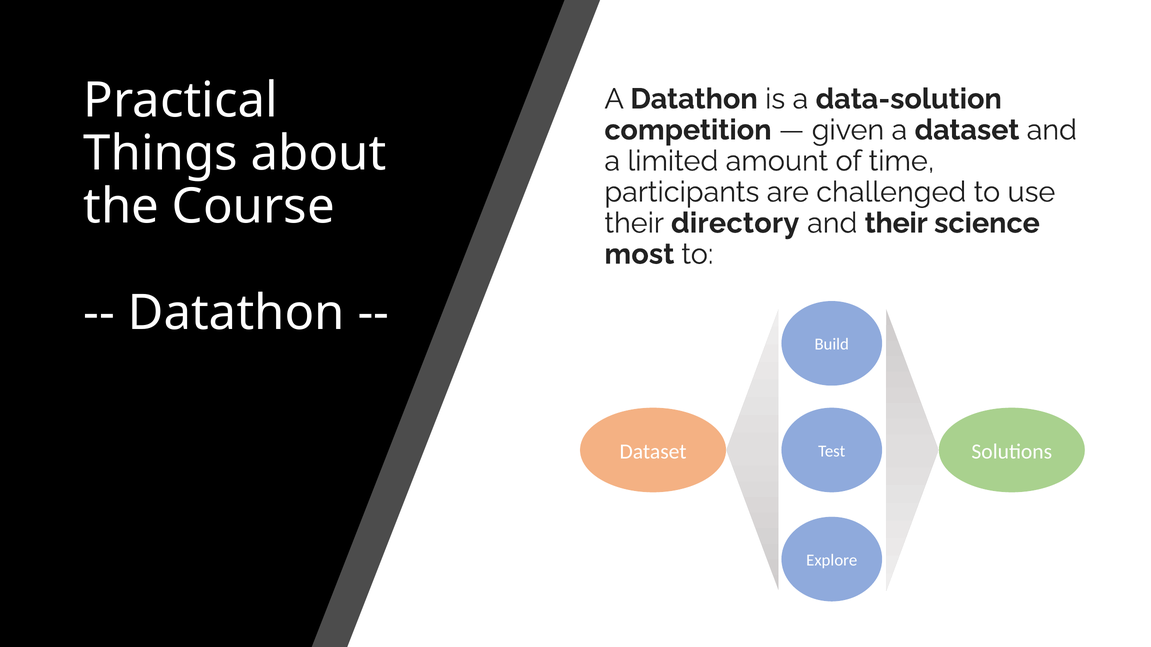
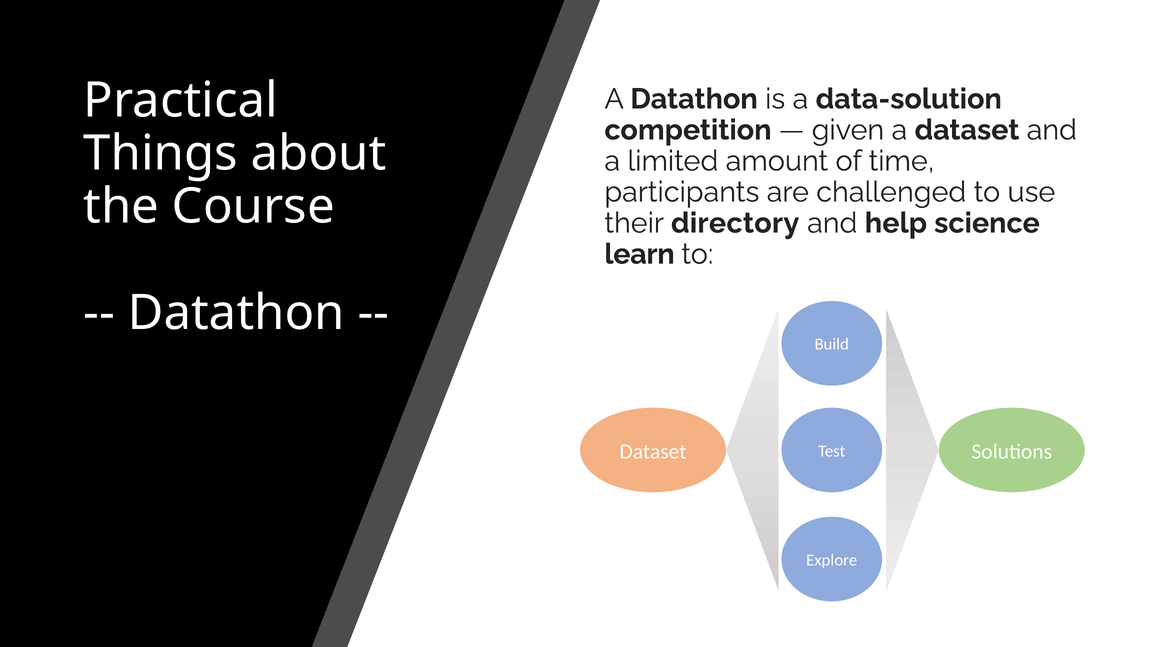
and their: their -> help
most: most -> learn
